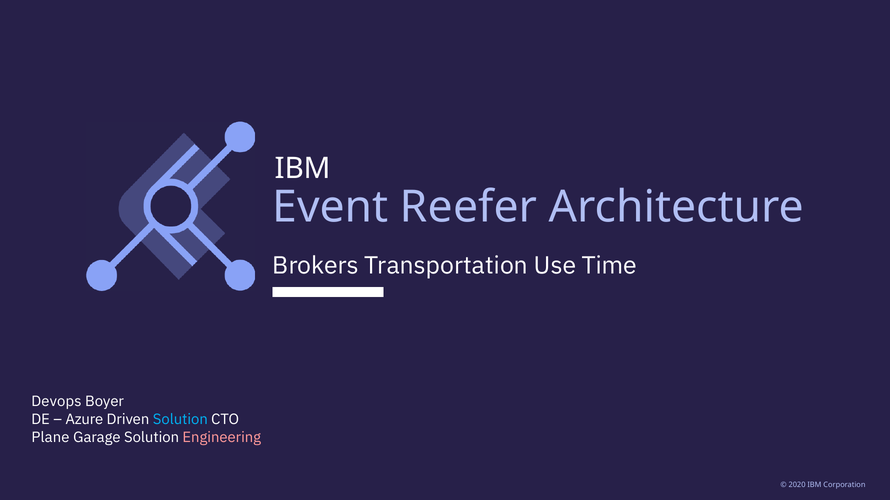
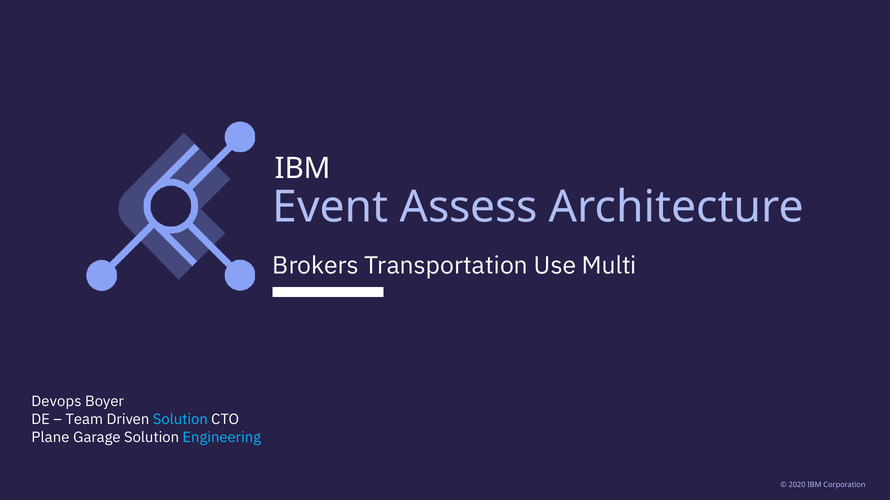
Reefer: Reefer -> Assess
Time: Time -> Multi
Azure: Azure -> Team
Engineering colour: pink -> light blue
